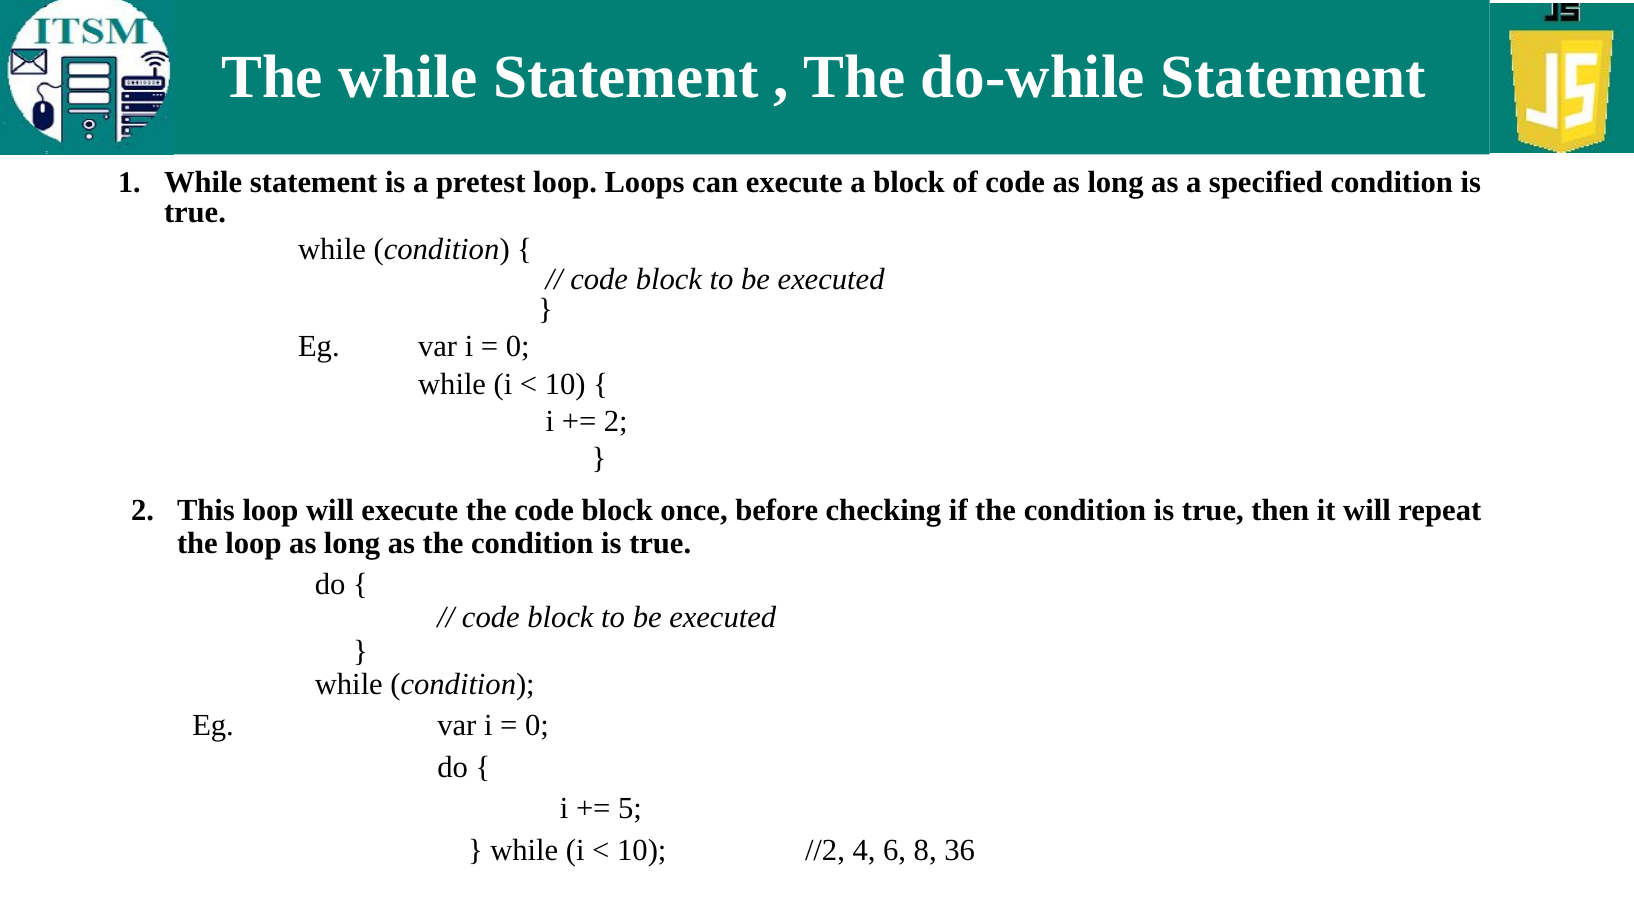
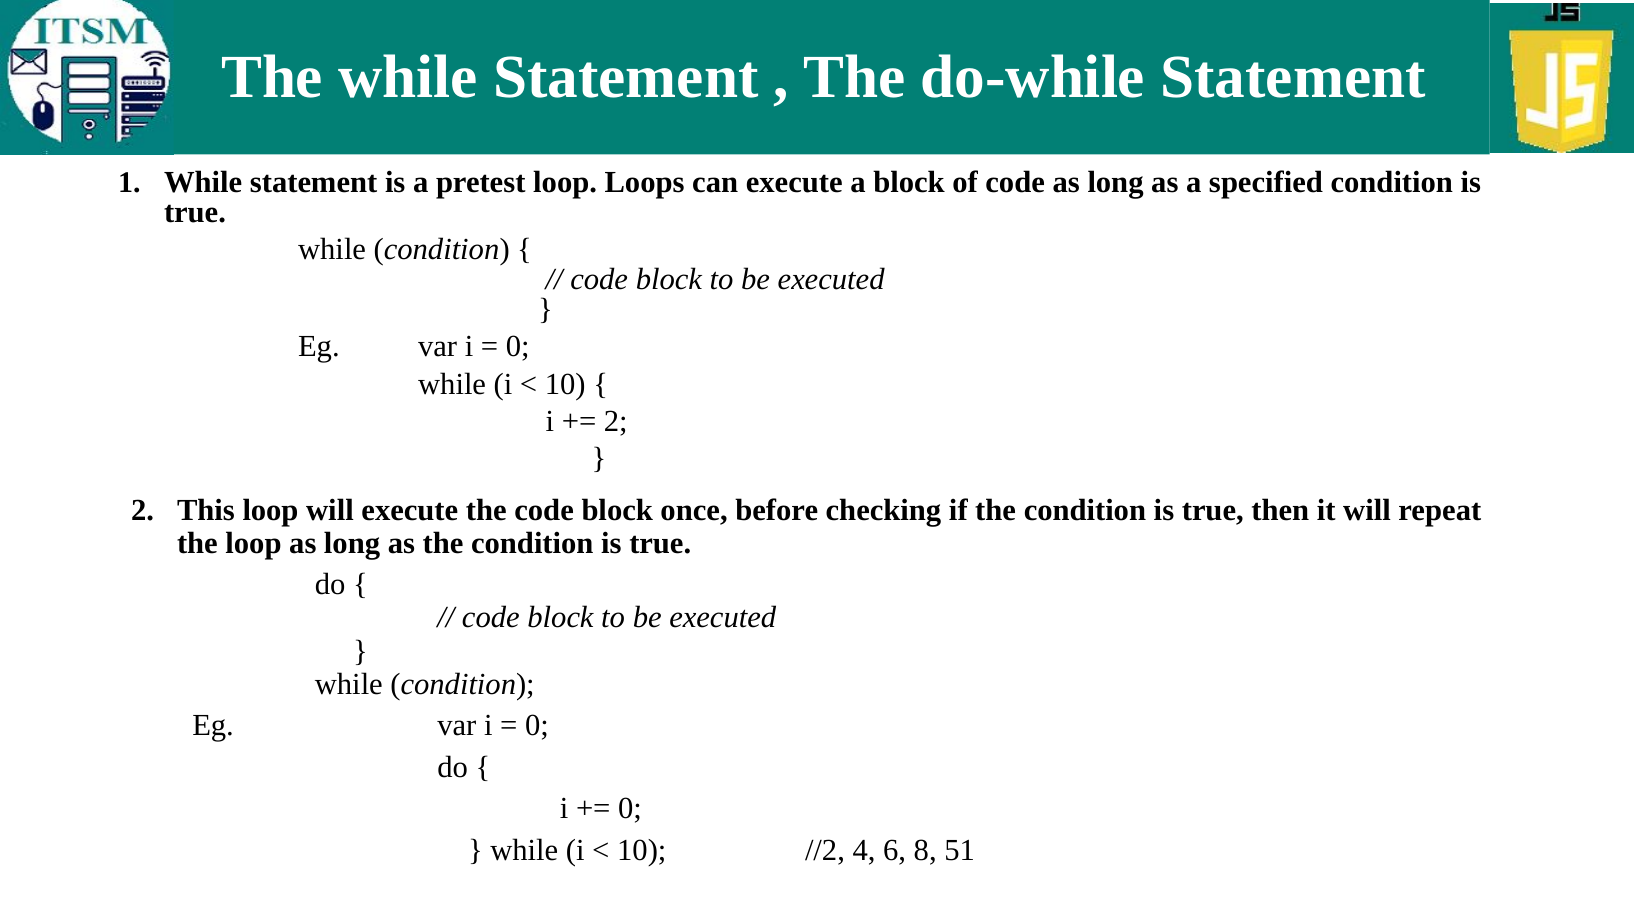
5 at (630, 809): 5 -> 0
36: 36 -> 51
